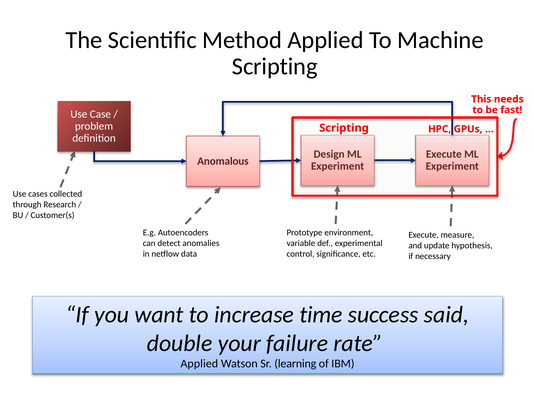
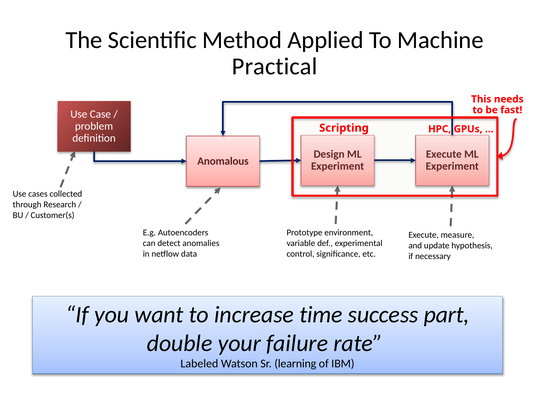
Scripting at (275, 67): Scripting -> Practical
said: said -> part
Applied at (199, 364): Applied -> Labeled
